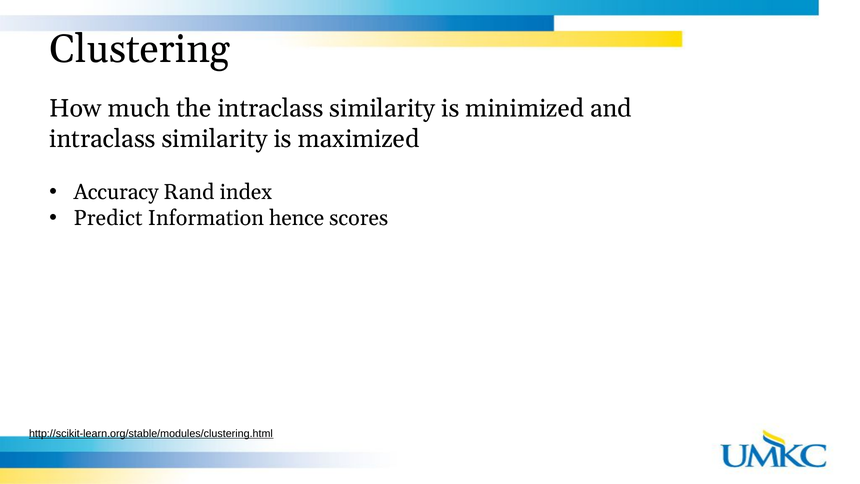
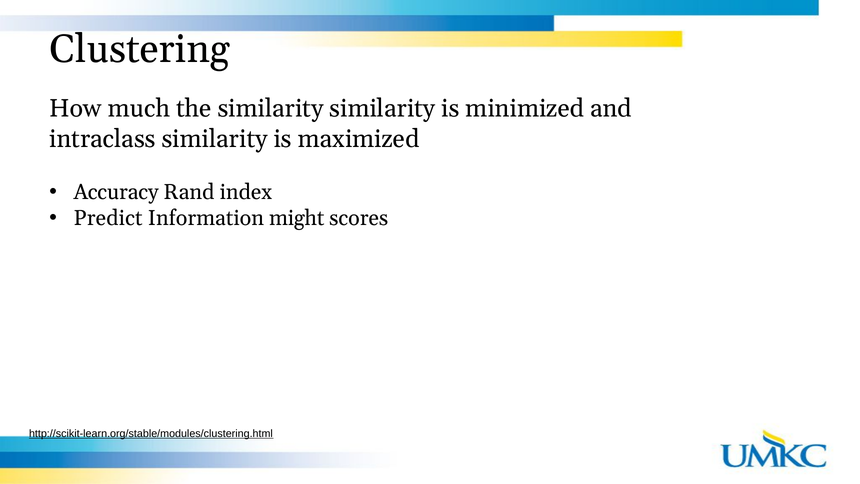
the intraclass: intraclass -> similarity
hence: hence -> might
